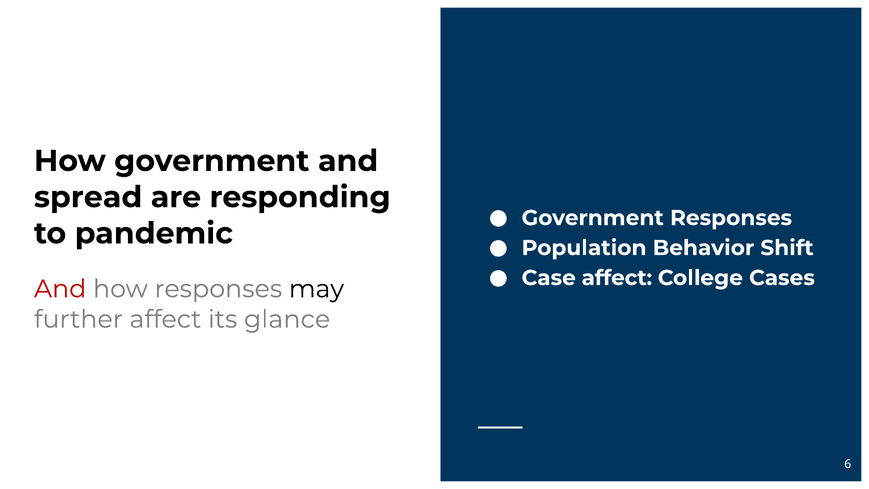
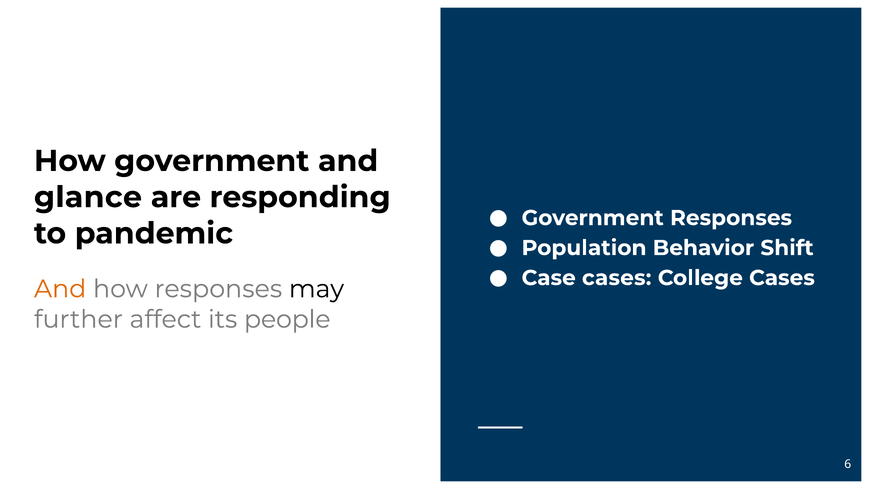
spread: spread -> glance
Case affect: affect -> cases
And at (60, 289) colour: red -> orange
glance: glance -> people
